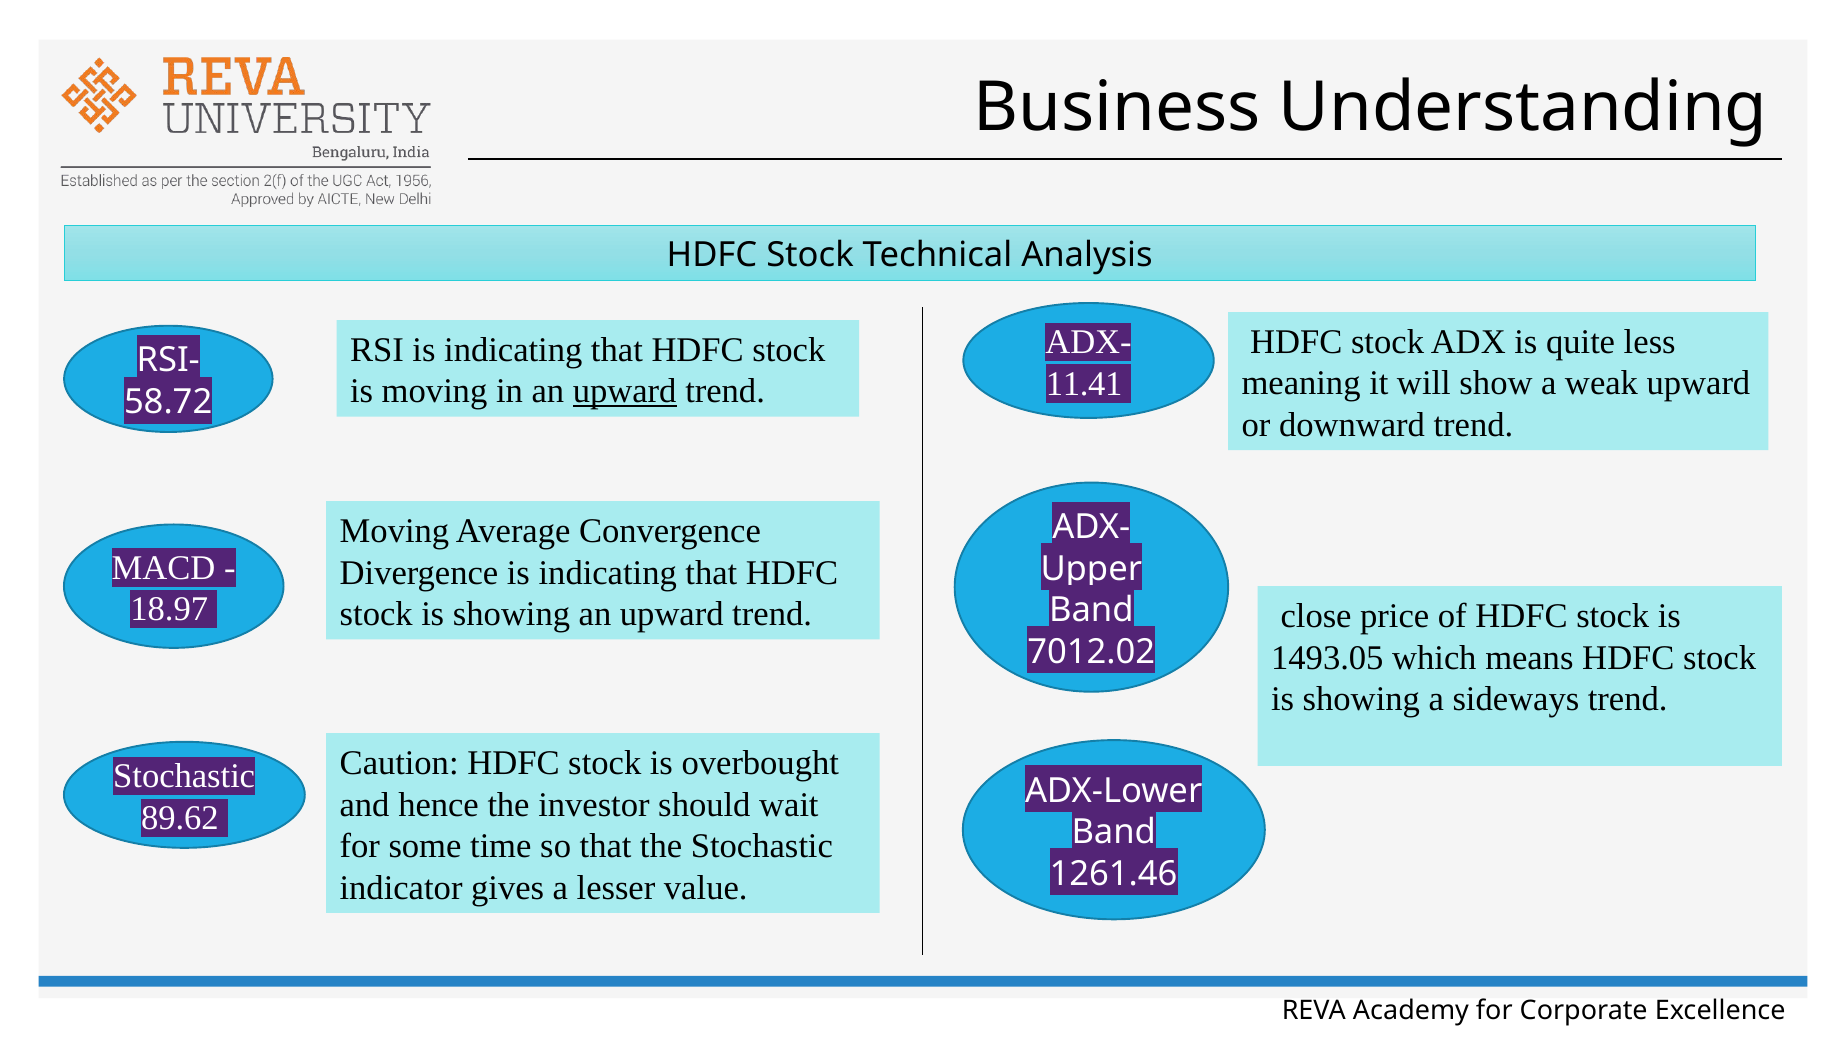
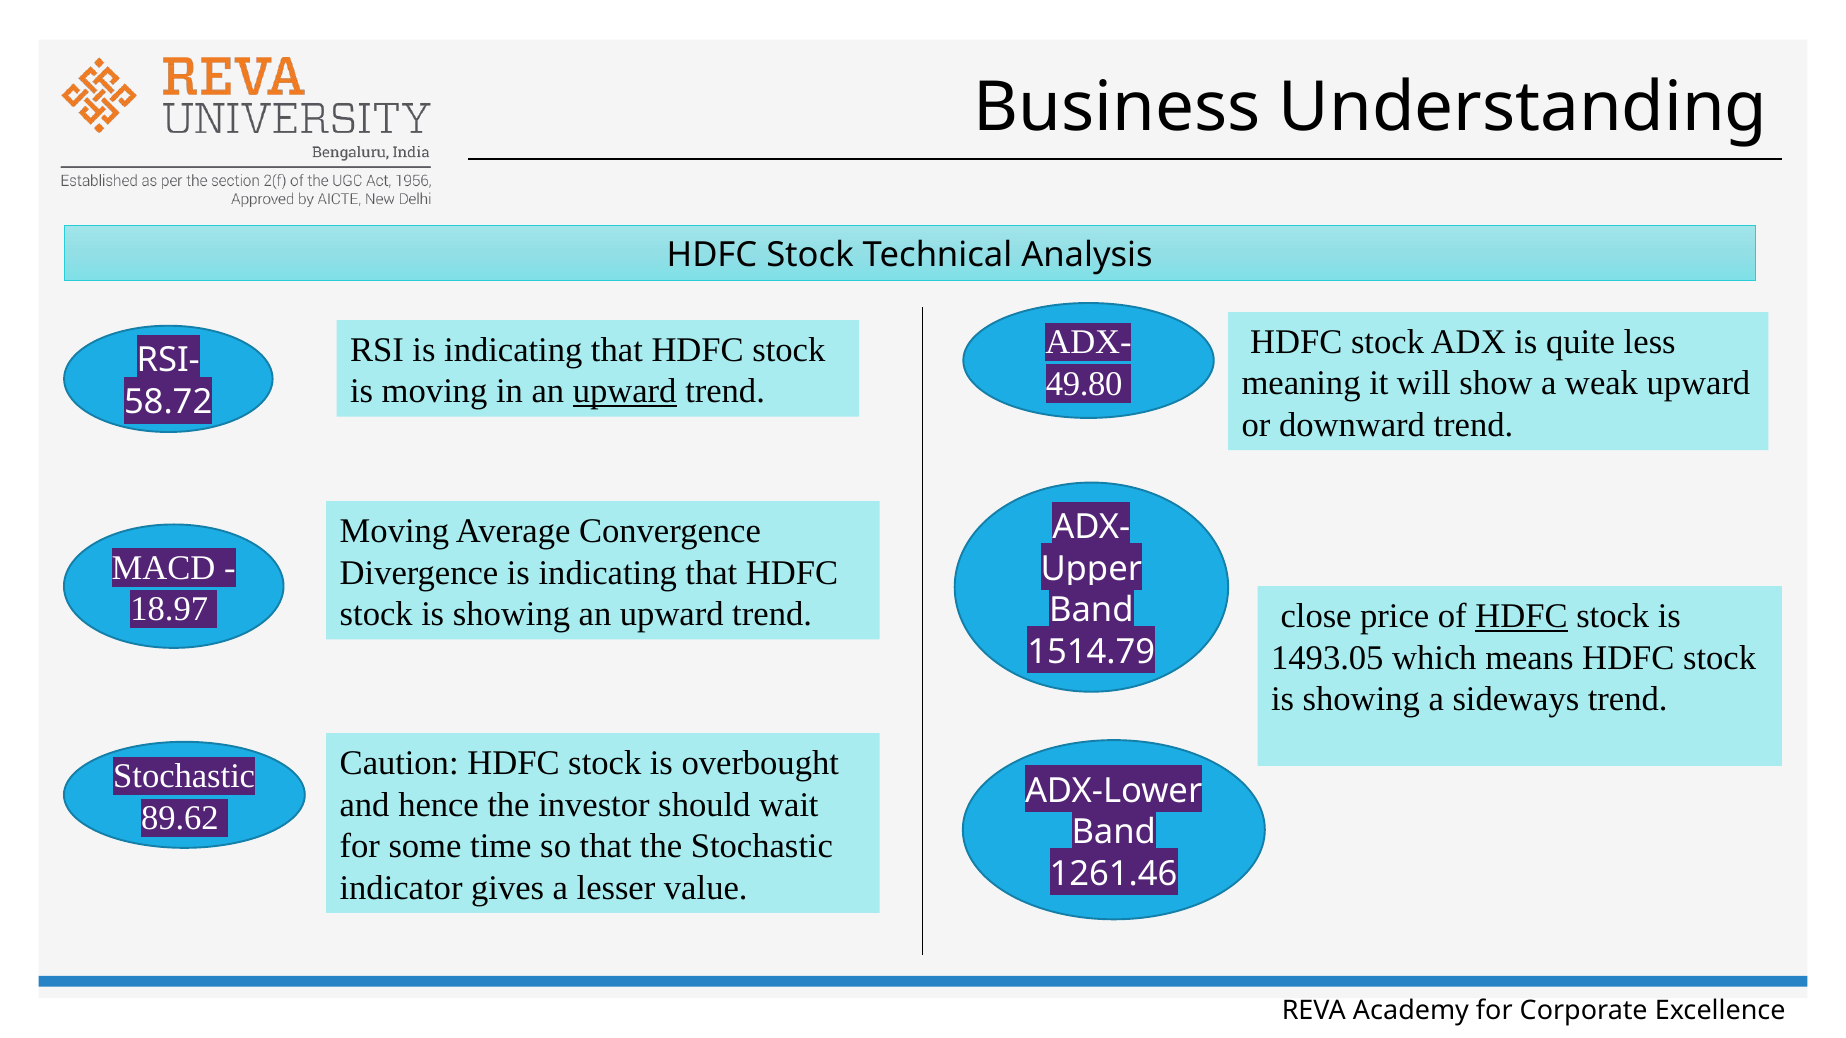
11.41: 11.41 -> 49.80
HDFC at (1521, 616) underline: none -> present
7012.02: 7012.02 -> 1514.79
